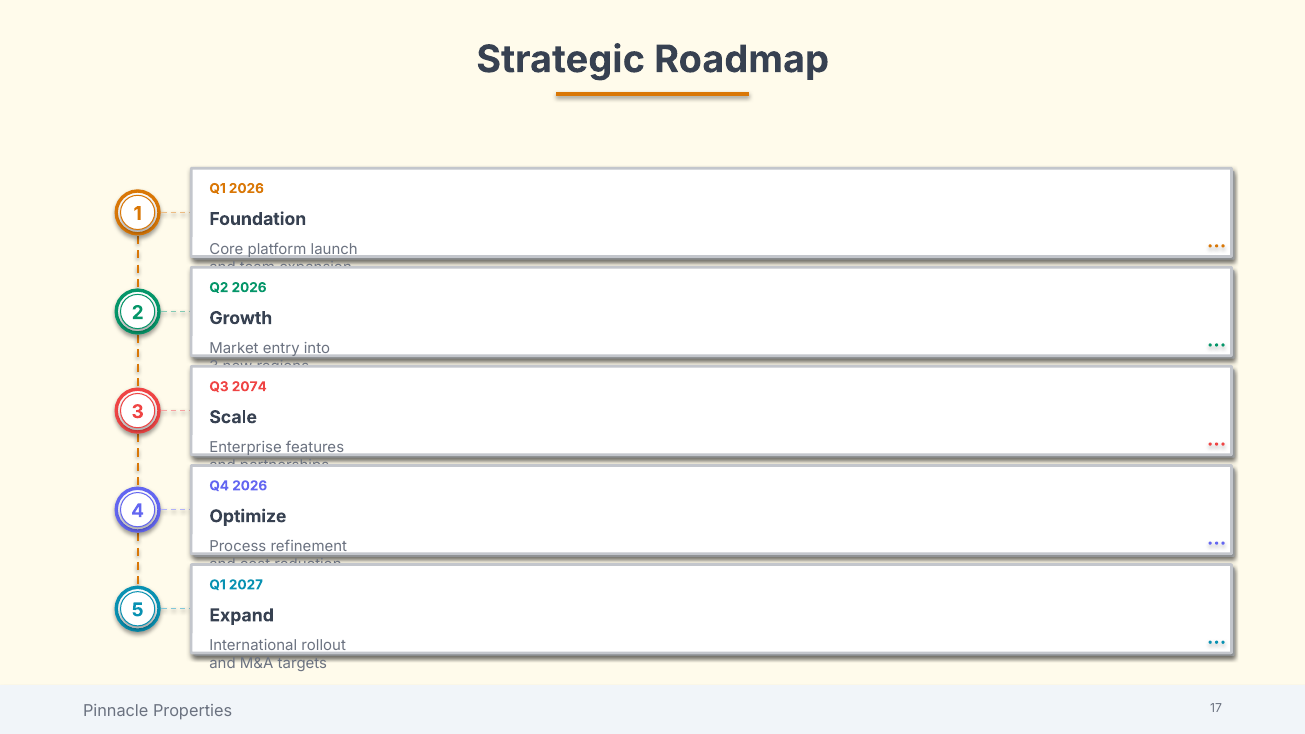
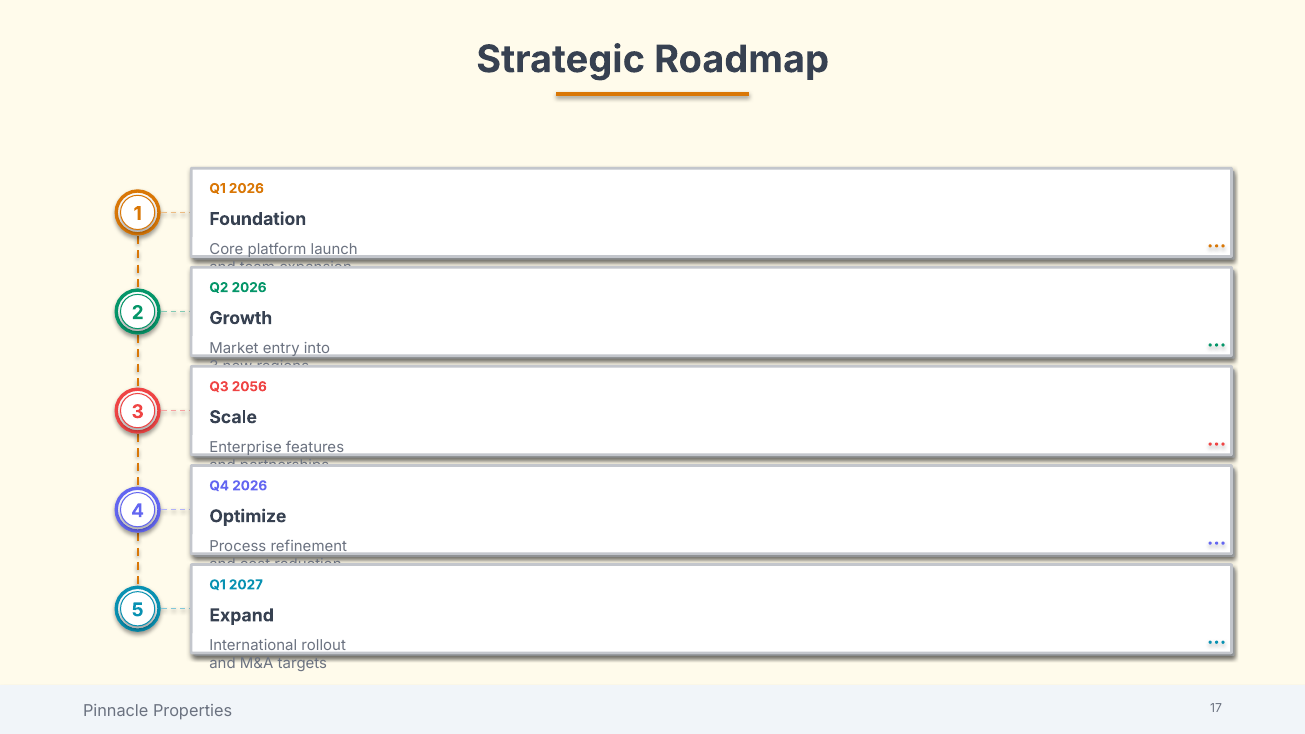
2074: 2074 -> 2056
